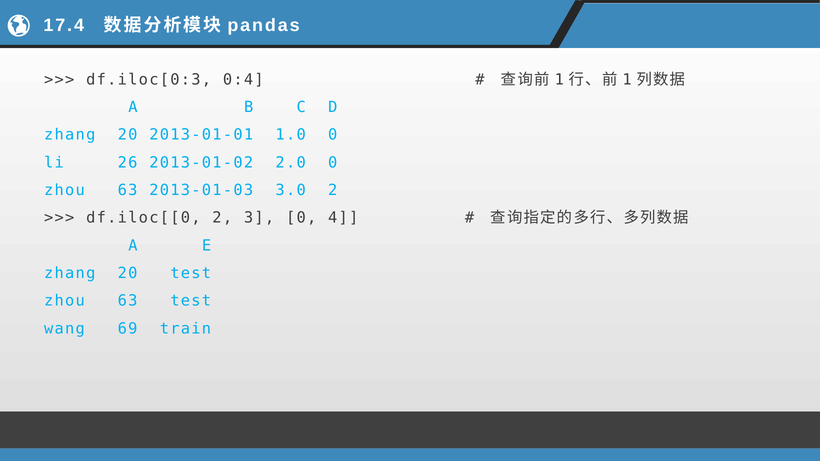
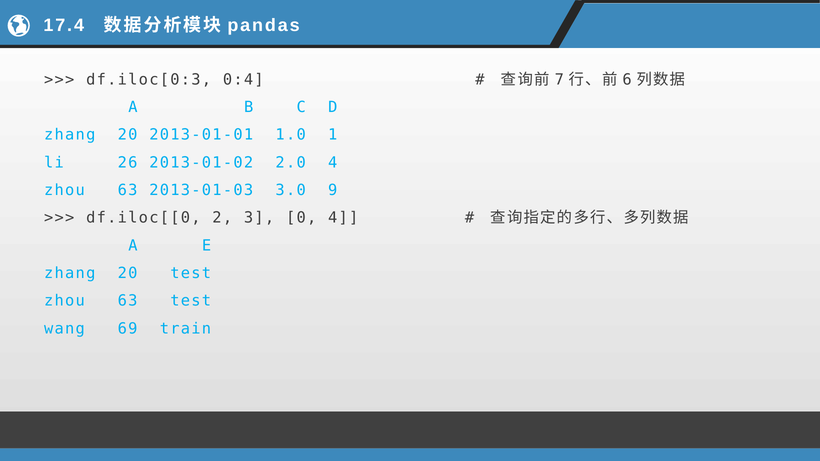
1 at (559, 80): 1 -> 7
1 at (627, 80): 1 -> 6
1.0 0: 0 -> 1
2.0 0: 0 -> 4
3.0 2: 2 -> 9
